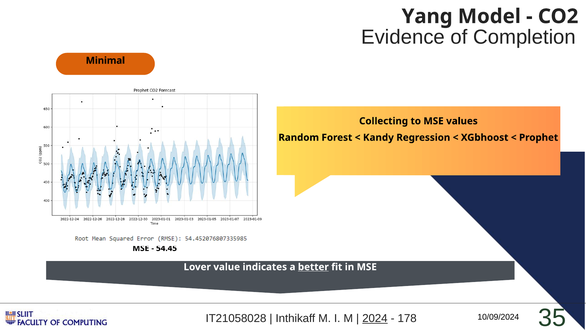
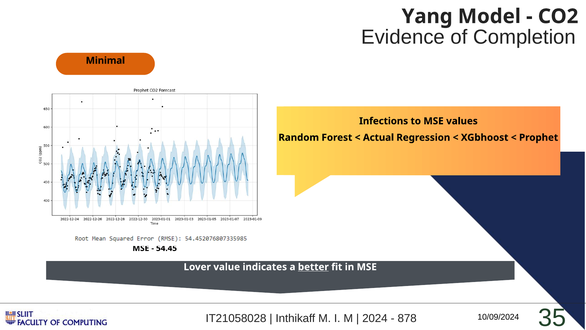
Collecting: Collecting -> Infections
Kandy: Kandy -> Actual
2024 underline: present -> none
178: 178 -> 878
